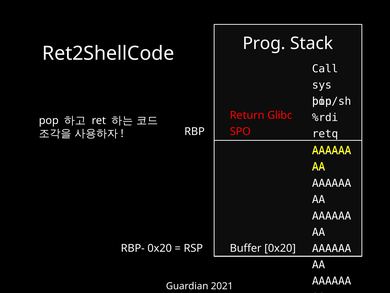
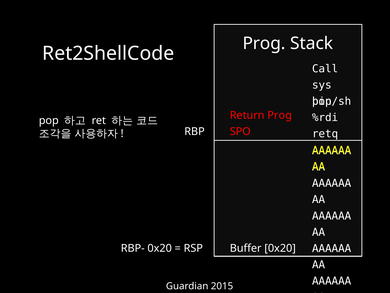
Return Glibc: Glibc -> Prog
2021: 2021 -> 2015
